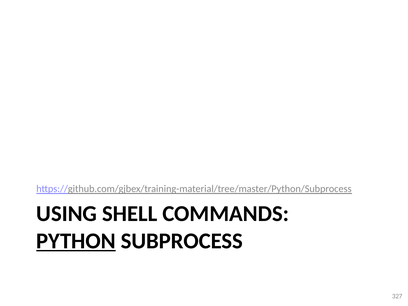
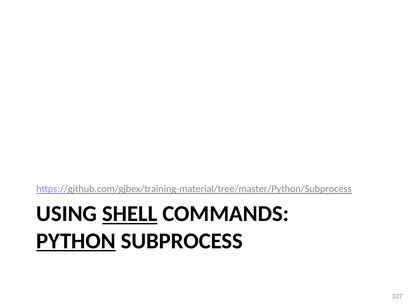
SHELL underline: none -> present
